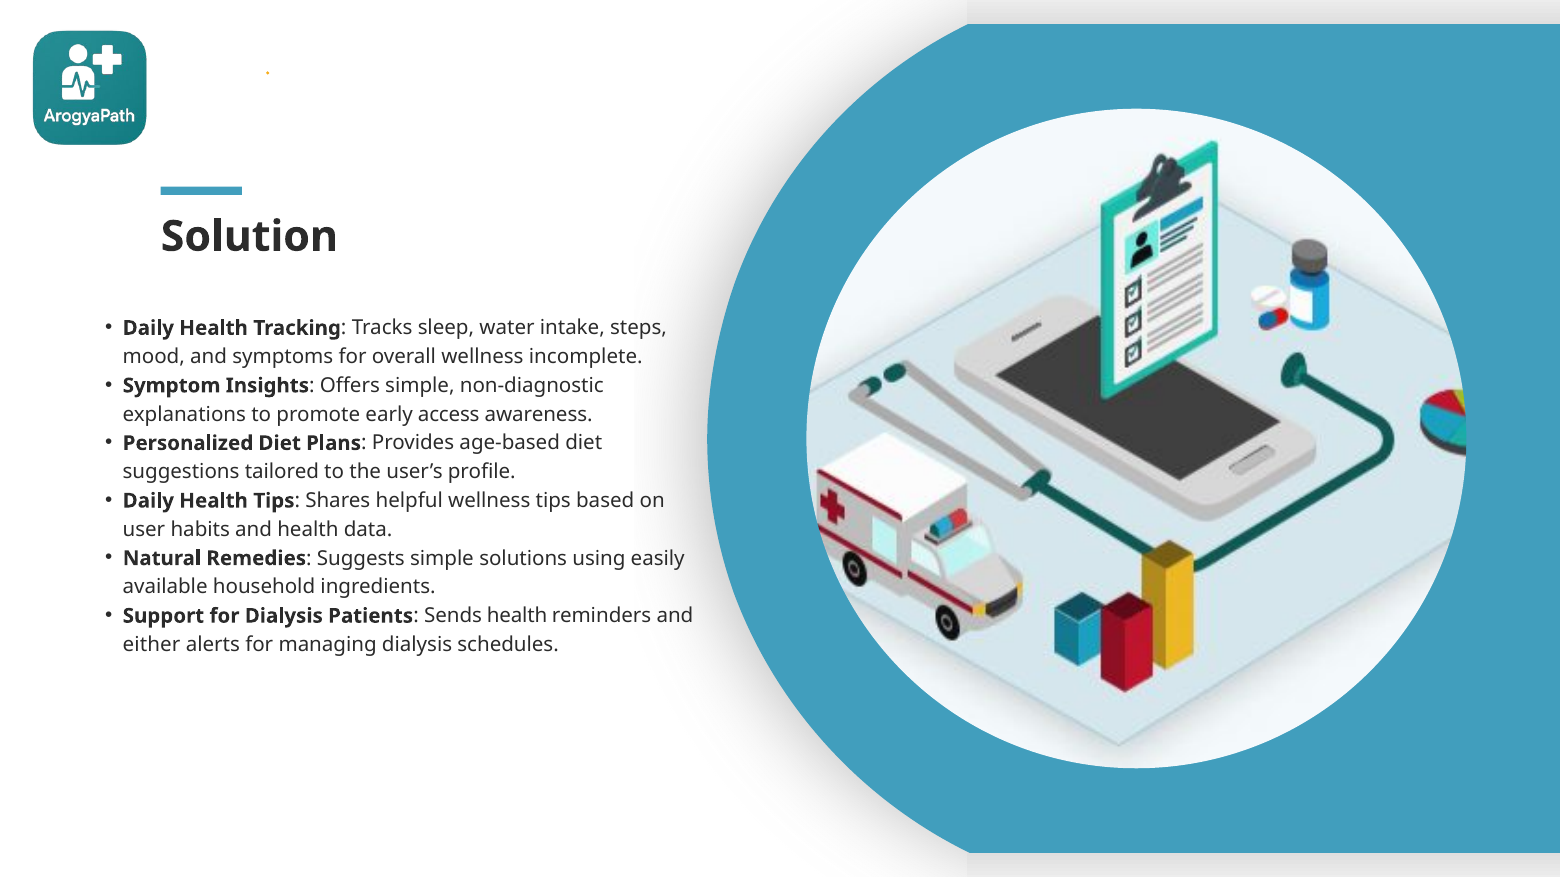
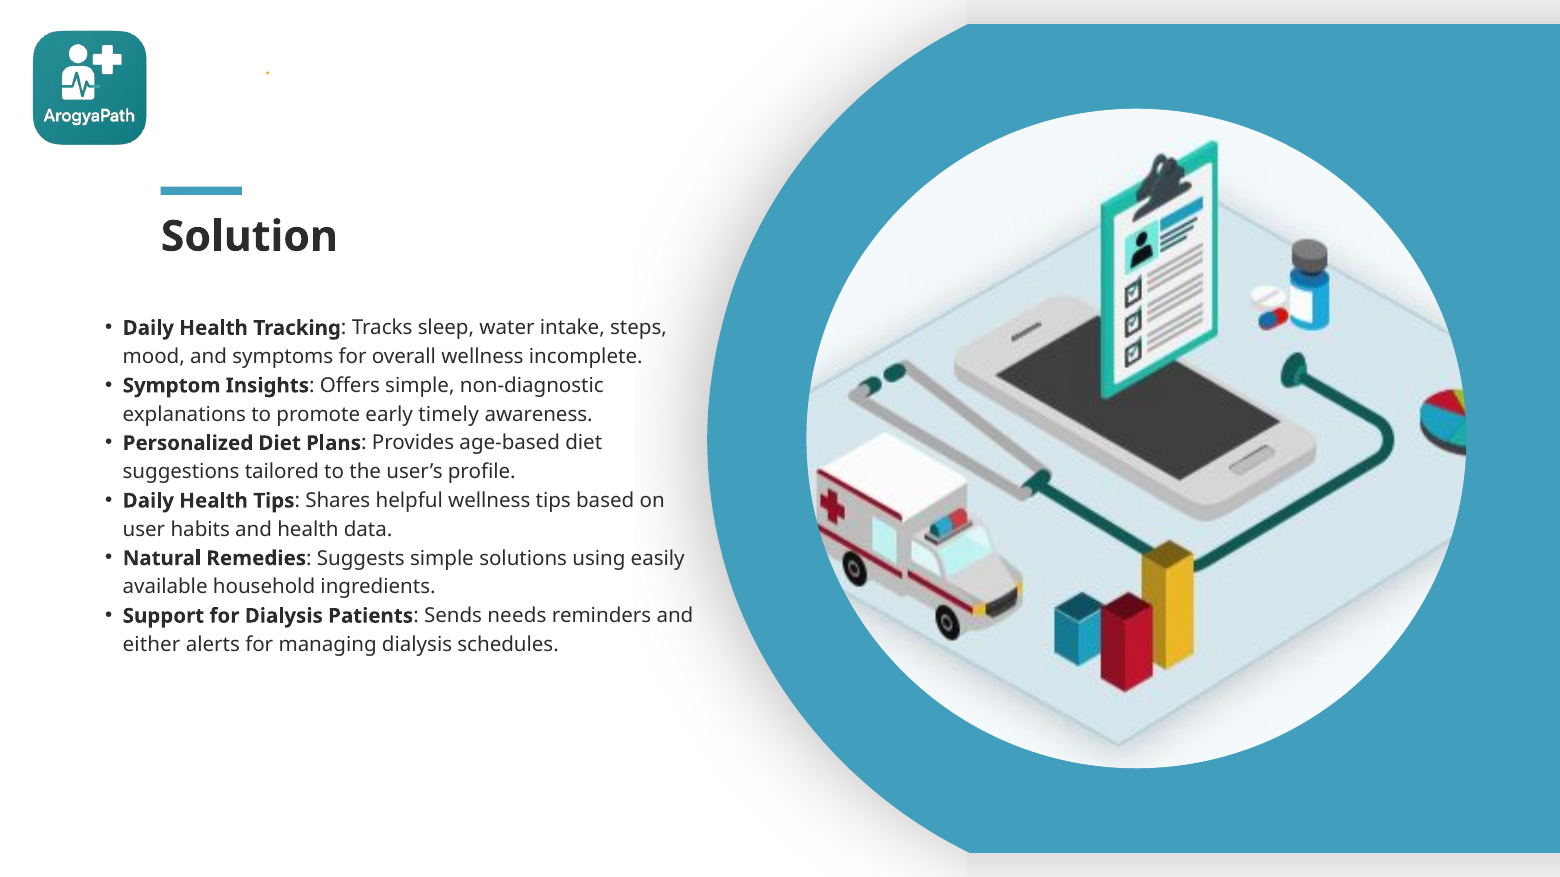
access: access -> timely
Sends health: health -> needs
